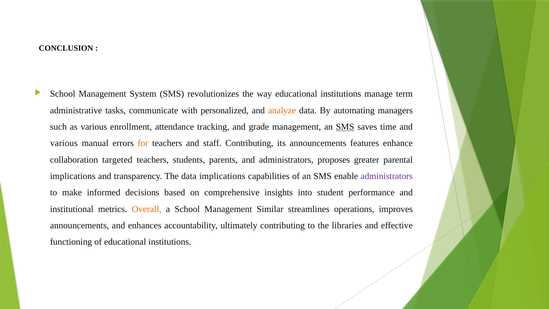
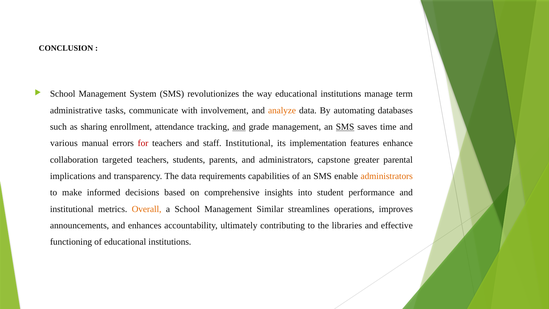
personalized: personalized -> involvement
managers: managers -> databases
as various: various -> sharing
and at (239, 127) underline: none -> present
for colour: orange -> red
staff Contributing: Contributing -> Institutional
its announcements: announcements -> implementation
proposes: proposes -> capstone
data implications: implications -> requirements
administrators at (387, 176) colour: purple -> orange
